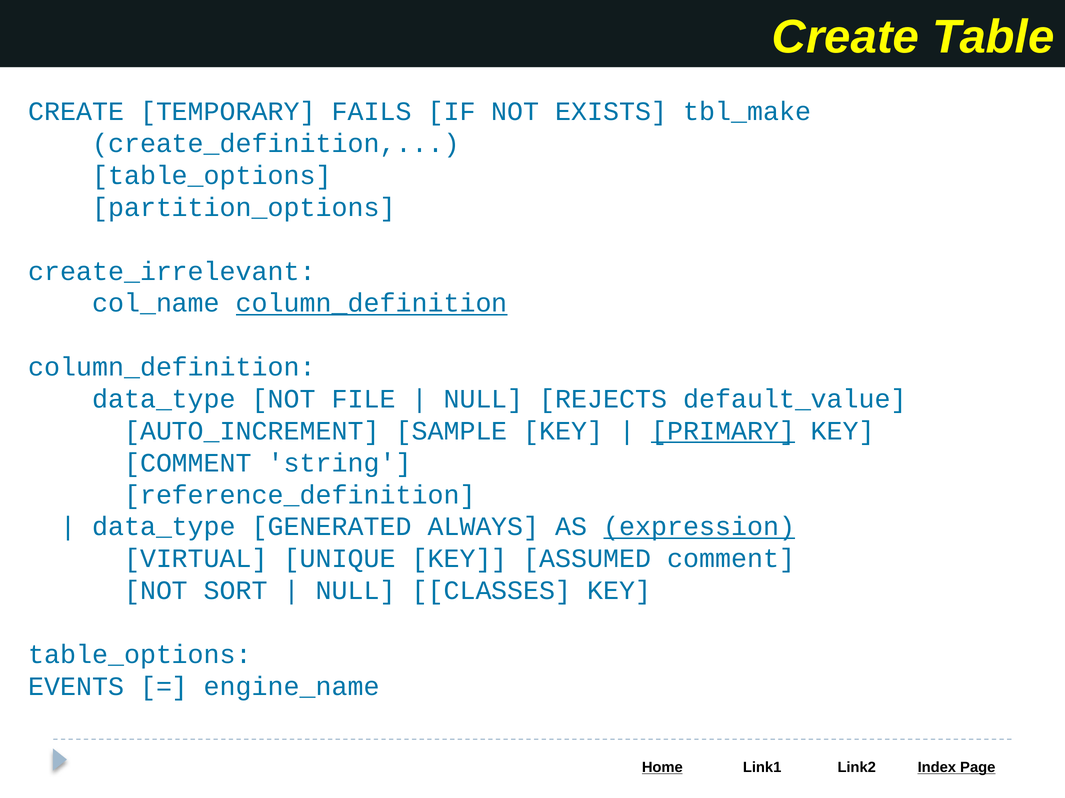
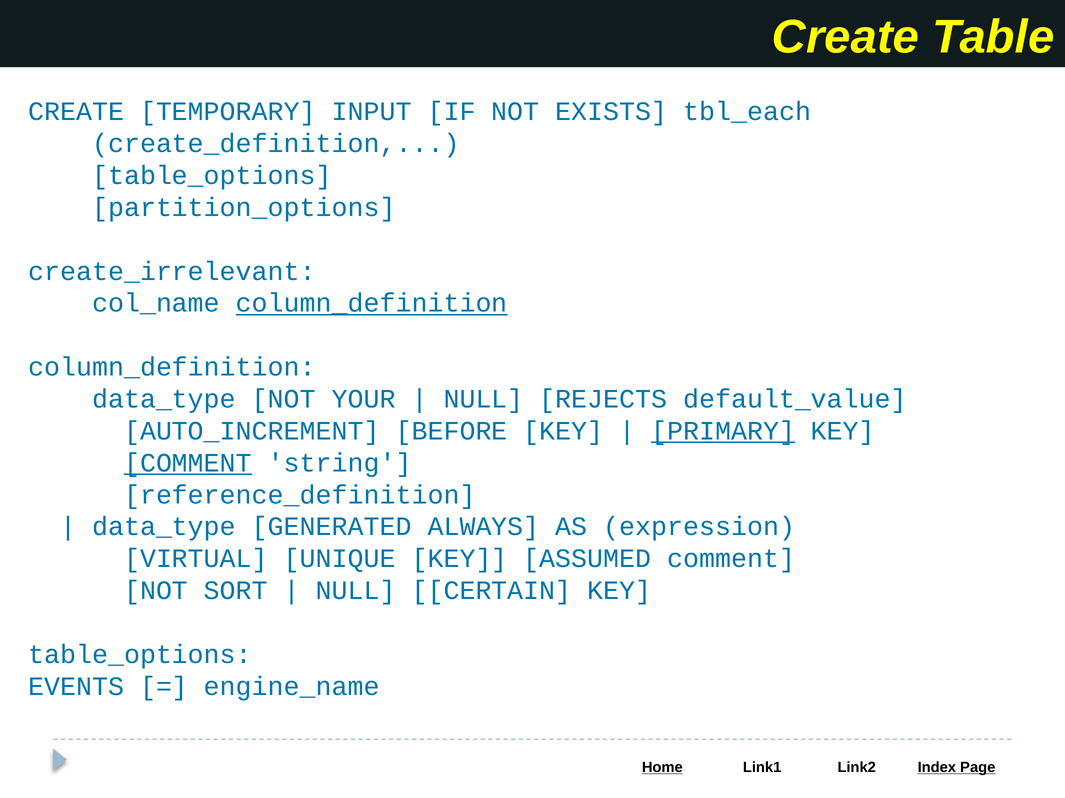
FAILS: FAILS -> INPUT
tbl_make: tbl_make -> tbl_each
FILE: FILE -> YOUR
SAMPLE: SAMPLE -> BEFORE
COMMENT at (188, 463) underline: none -> present
expression underline: present -> none
CLASSES: CLASSES -> CERTAIN
